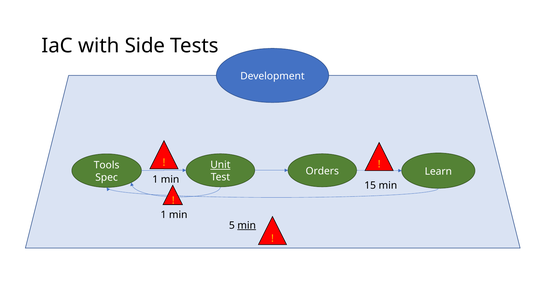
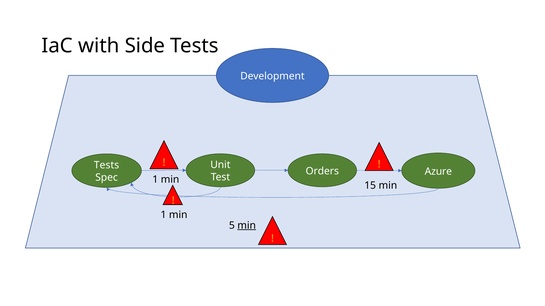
Unit underline: present -> none
Tools at (107, 166): Tools -> Tests
Learn: Learn -> Azure
